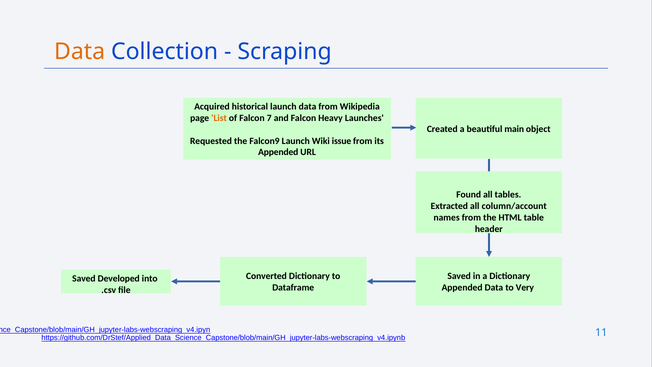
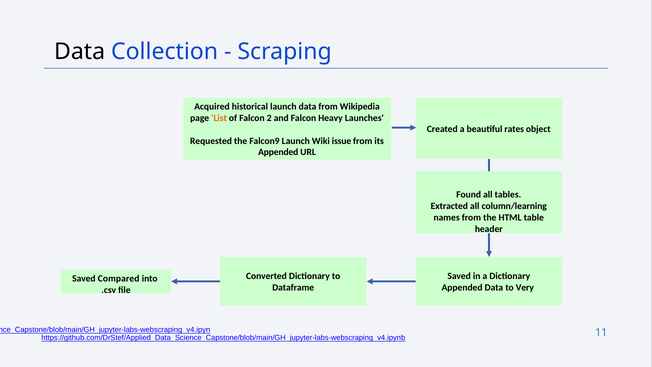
Data at (80, 52) colour: orange -> black
7: 7 -> 2
main: main -> rates
column/account: column/account -> column/learning
Developed: Developed -> Compared
